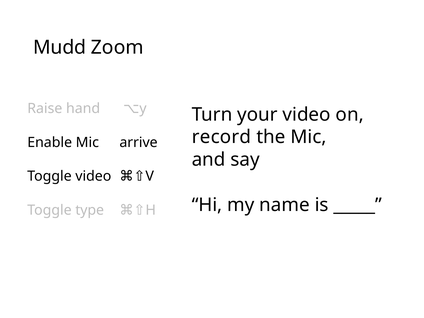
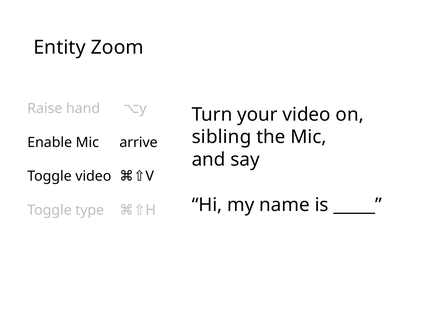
Mudd: Mudd -> Entity
record: record -> sibling
